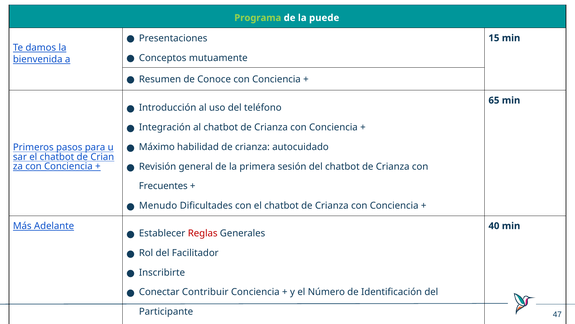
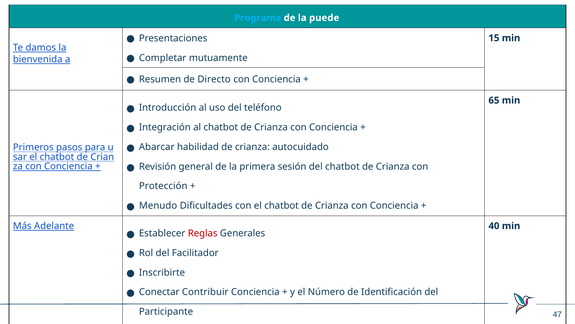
Programa colour: light green -> light blue
Conceptos: Conceptos -> Completar
Conoce: Conoce -> Directo
Máximo: Máximo -> Abarcar
Frecuentes: Frecuentes -> Protección
